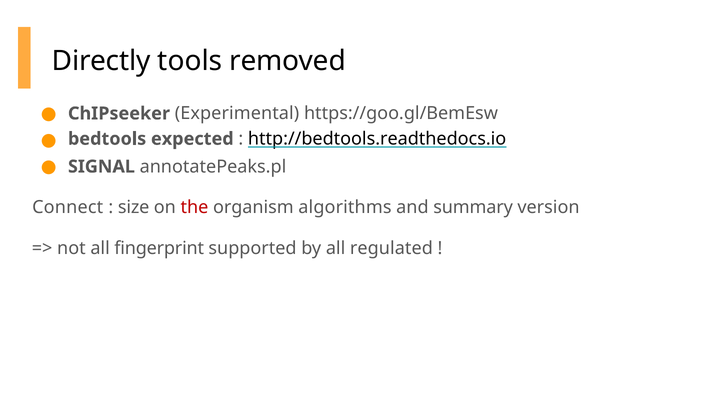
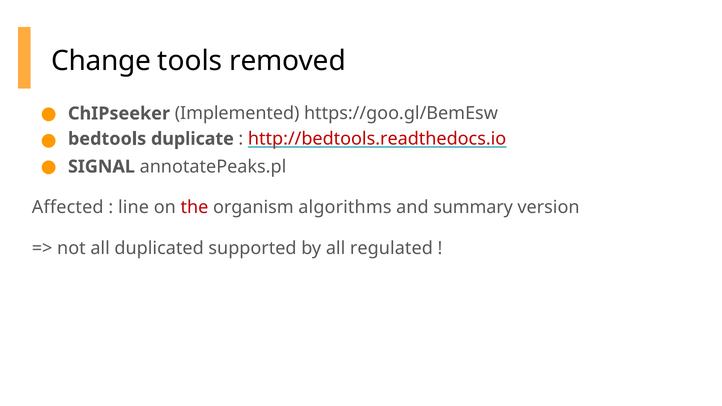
Directly: Directly -> Change
Experimental: Experimental -> Implemented
expected: expected -> duplicate
http://bedtools.readthedocs.io colour: black -> red
Connect: Connect -> Affected
size: size -> line
fingerprint: fingerprint -> duplicated
